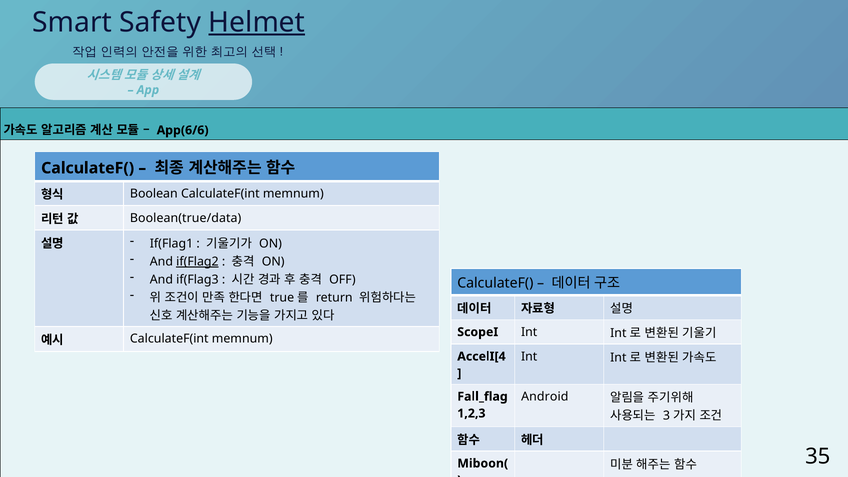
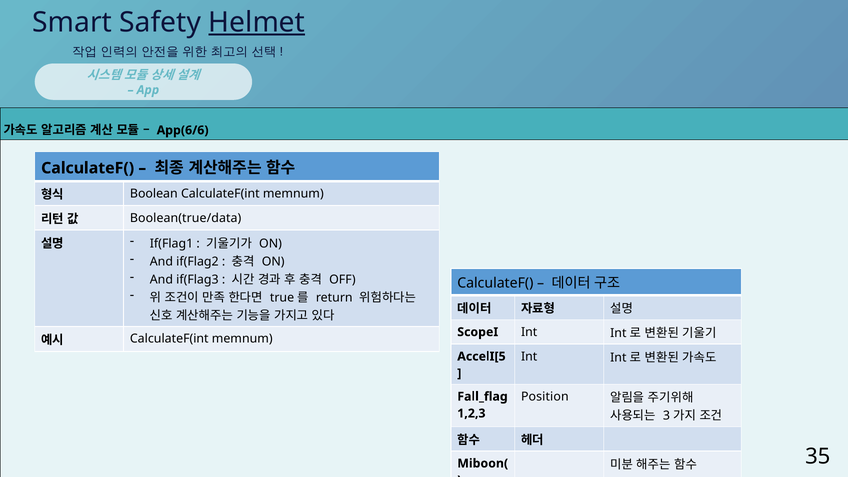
if(Flag2 underline: present -> none
AccelI[4: AccelI[4 -> AccelI[5
Android: Android -> Position
